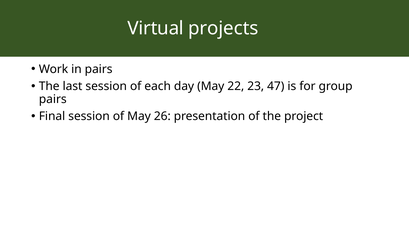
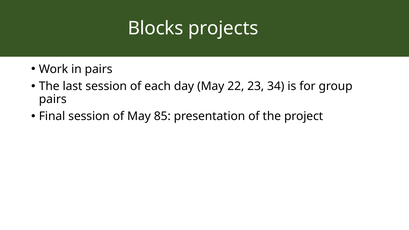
Virtual: Virtual -> Blocks
47: 47 -> 34
26: 26 -> 85
